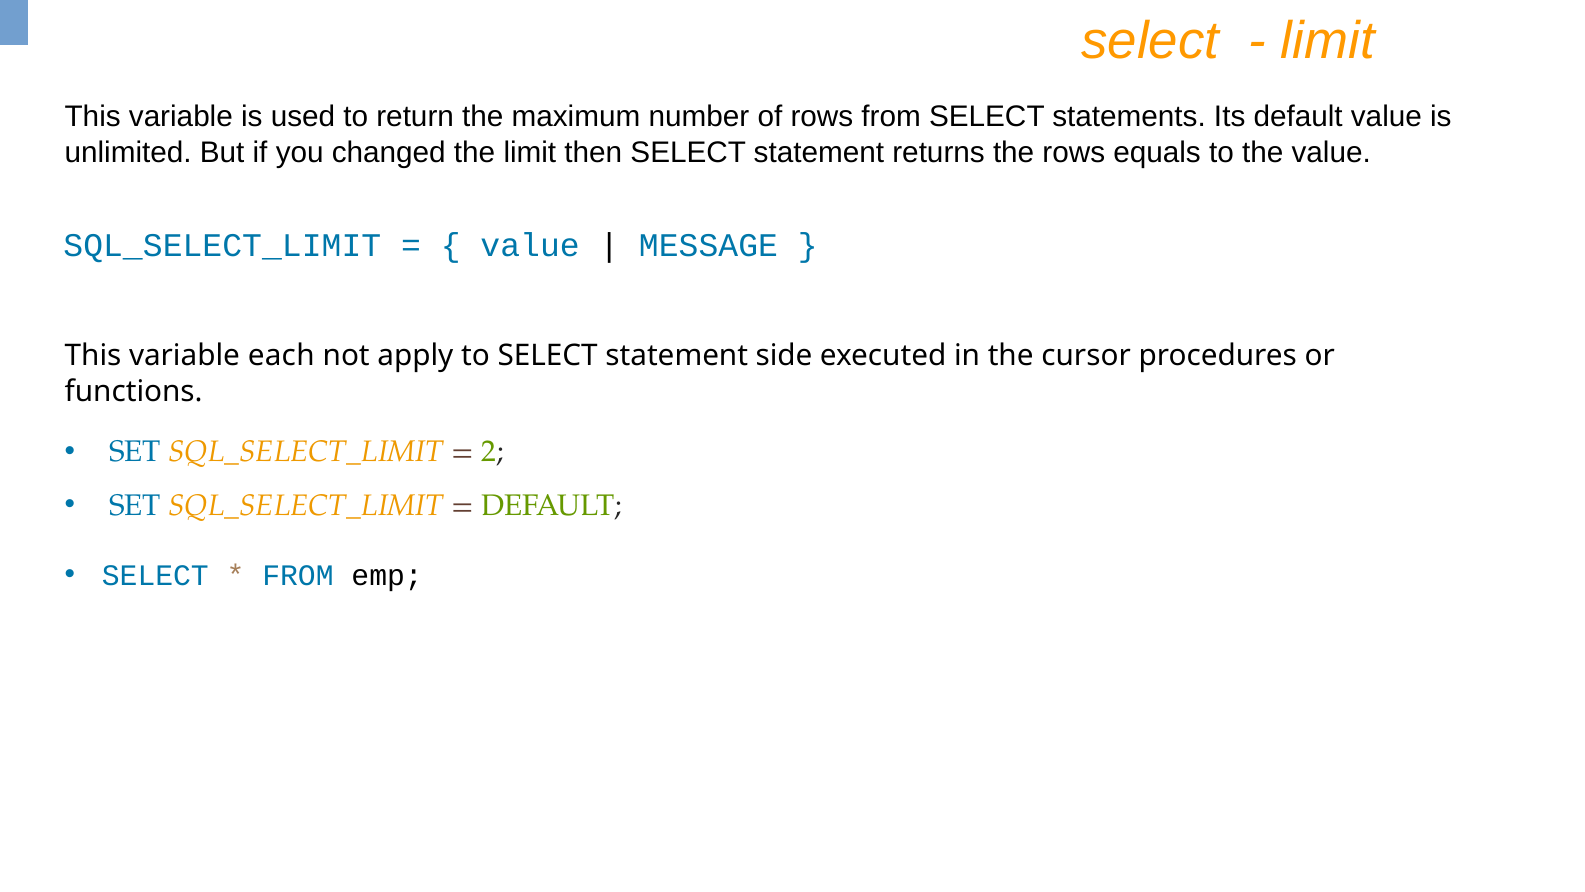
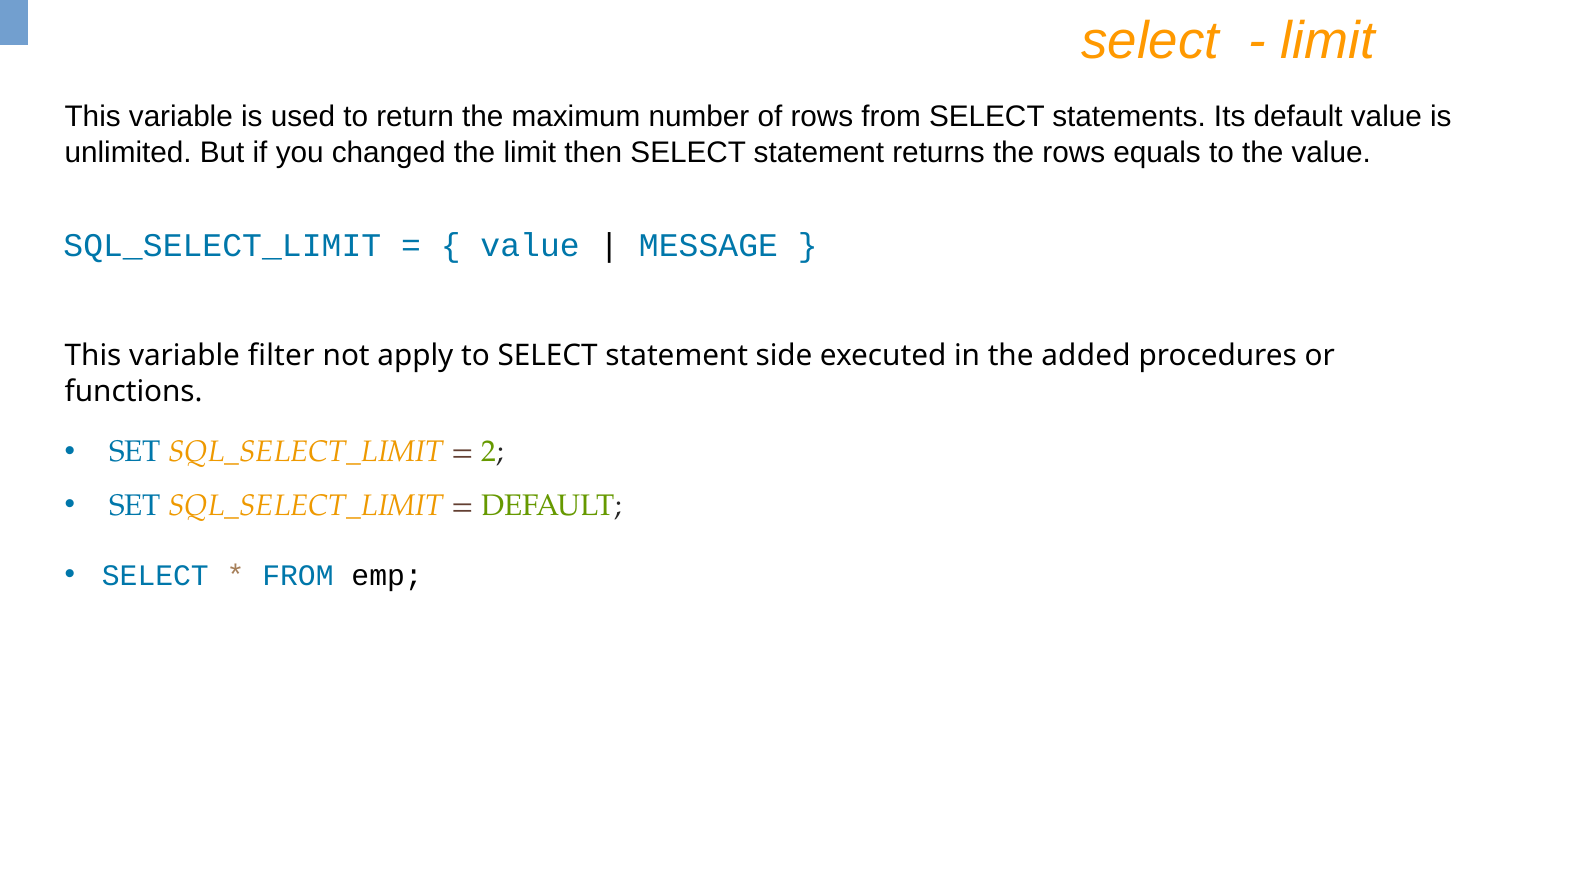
each: each -> filter
cursor: cursor -> added
